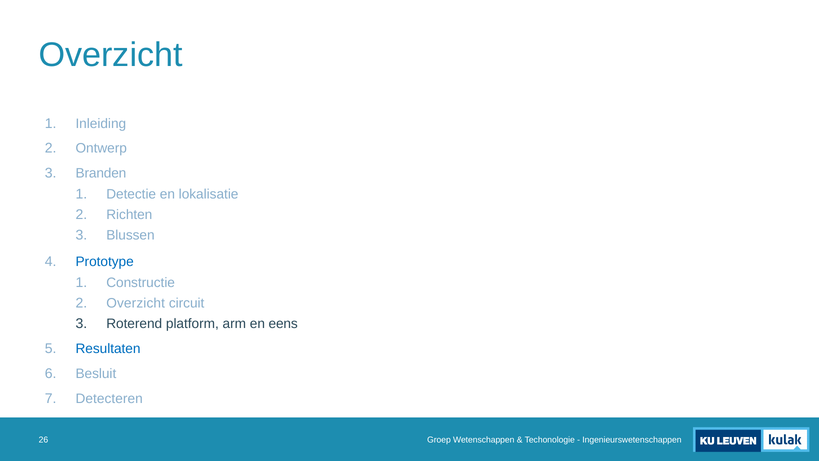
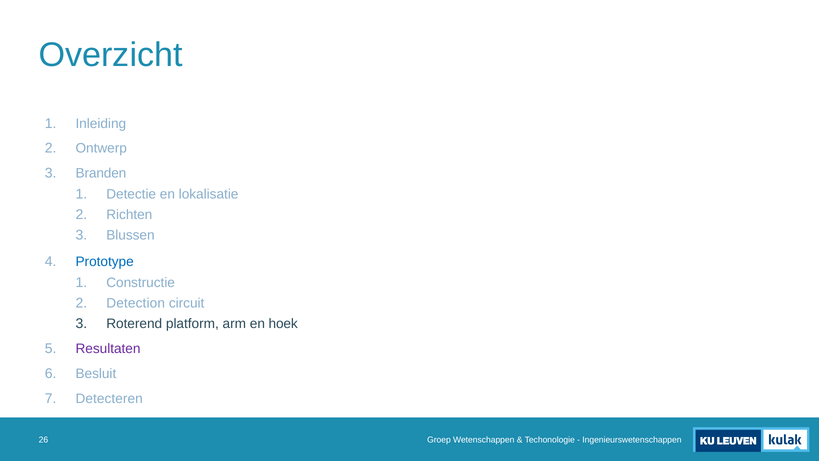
Overzicht at (136, 303): Overzicht -> Detection
eens: eens -> hoek
Resultaten colour: blue -> purple
